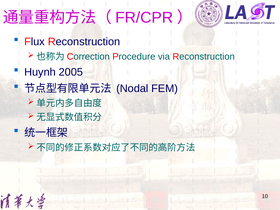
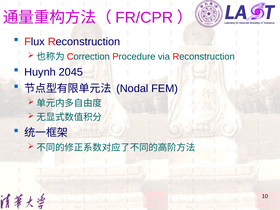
2005: 2005 -> 2045
